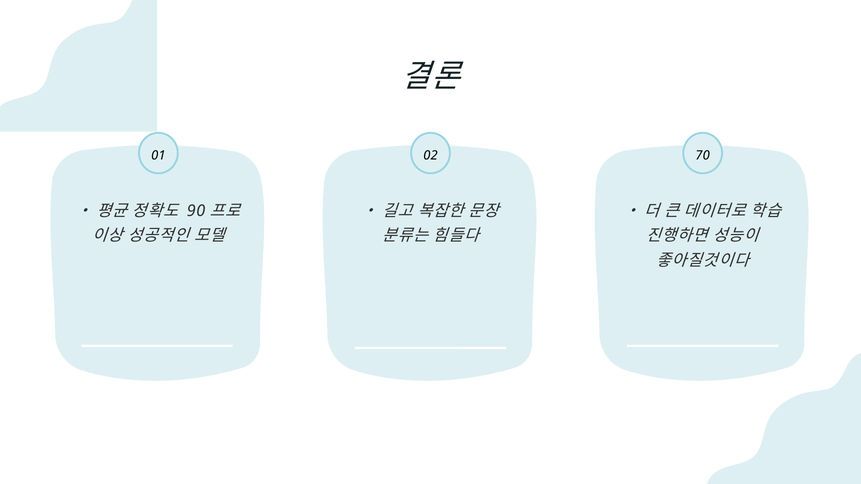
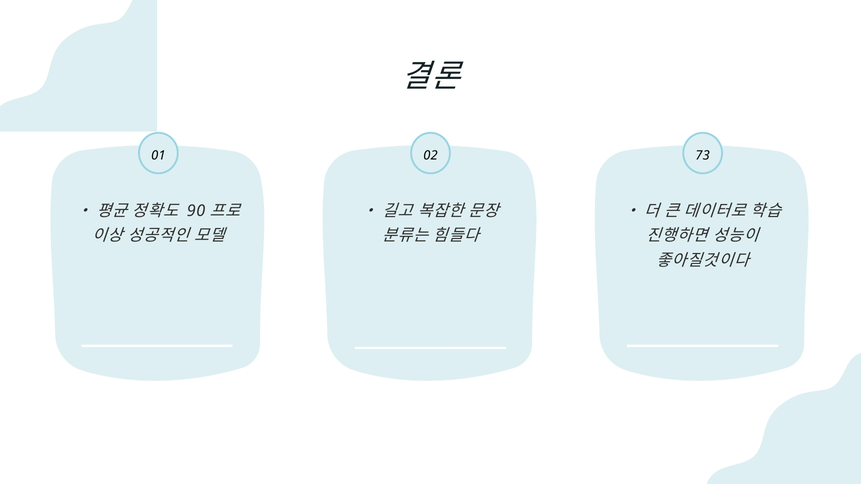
70: 70 -> 73
